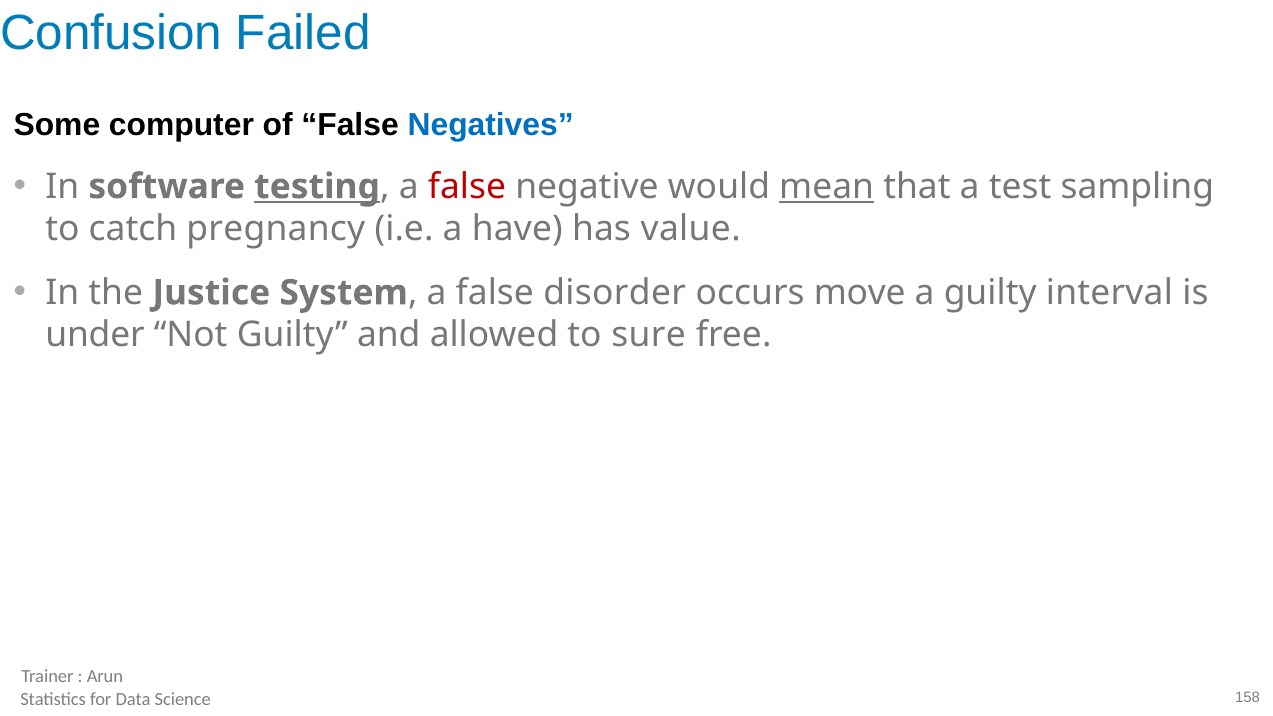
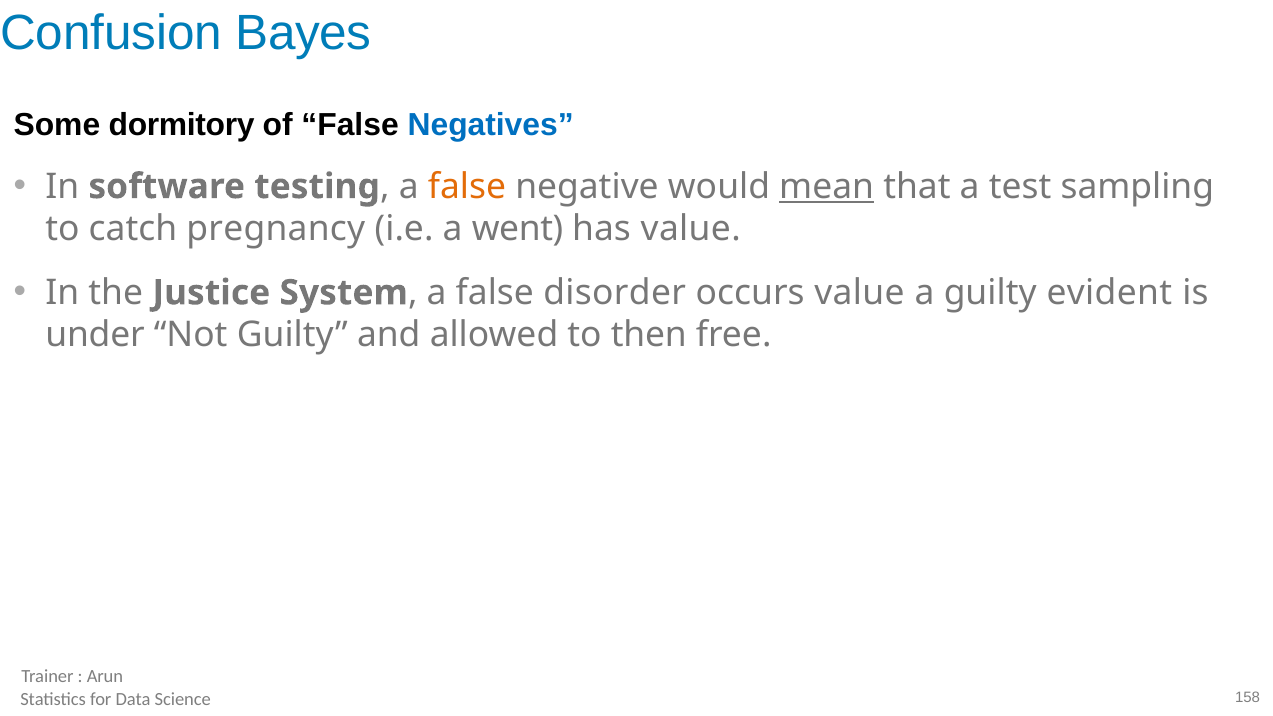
Failed: Failed -> Bayes
computer: computer -> dormitory
testing underline: present -> none
false at (467, 187) colour: red -> orange
have: have -> went
occurs move: move -> value
interval: interval -> evident
sure: sure -> then
